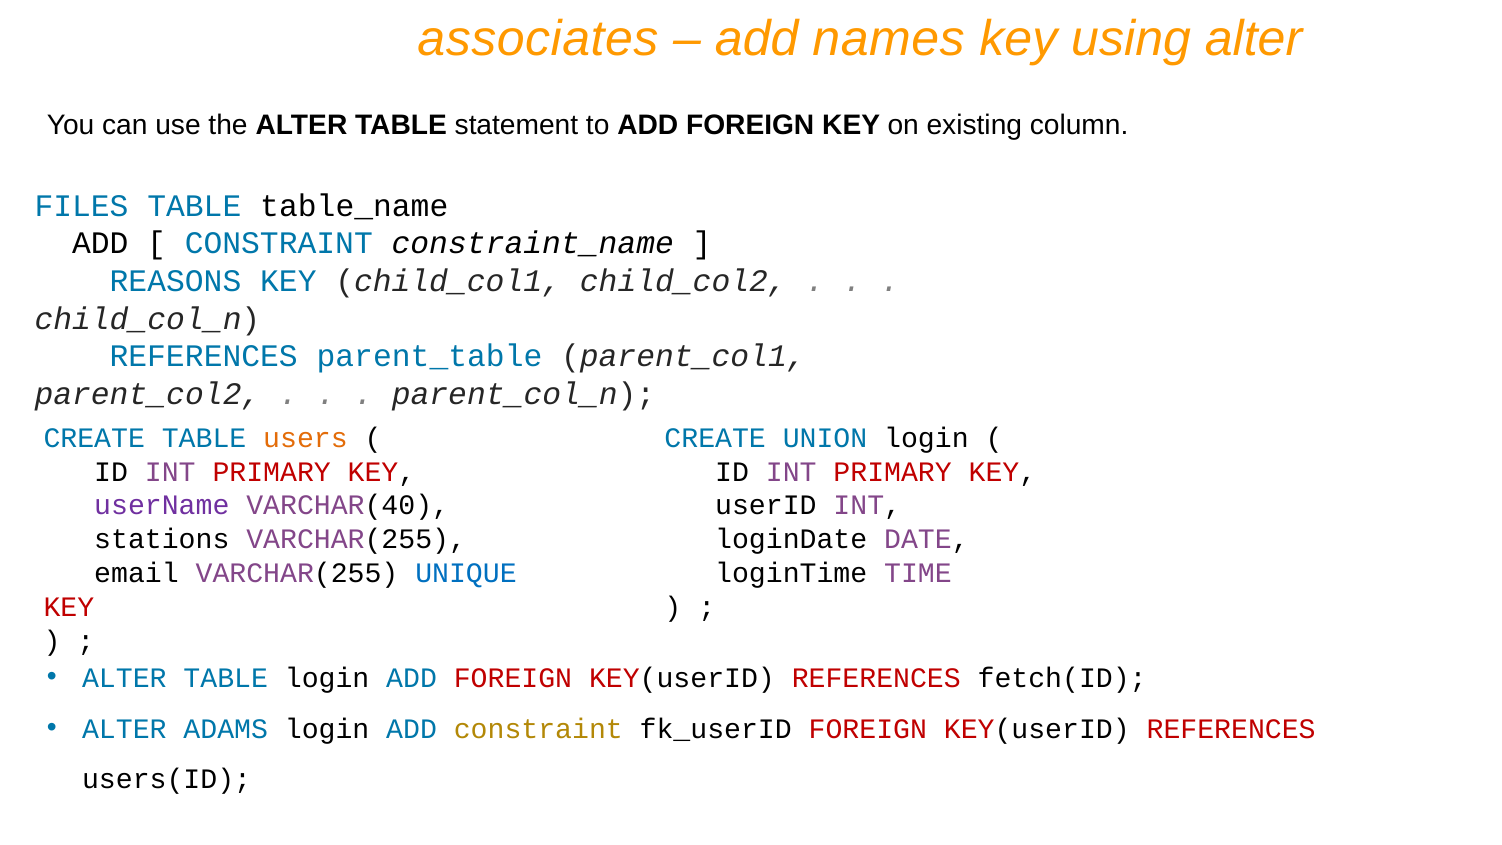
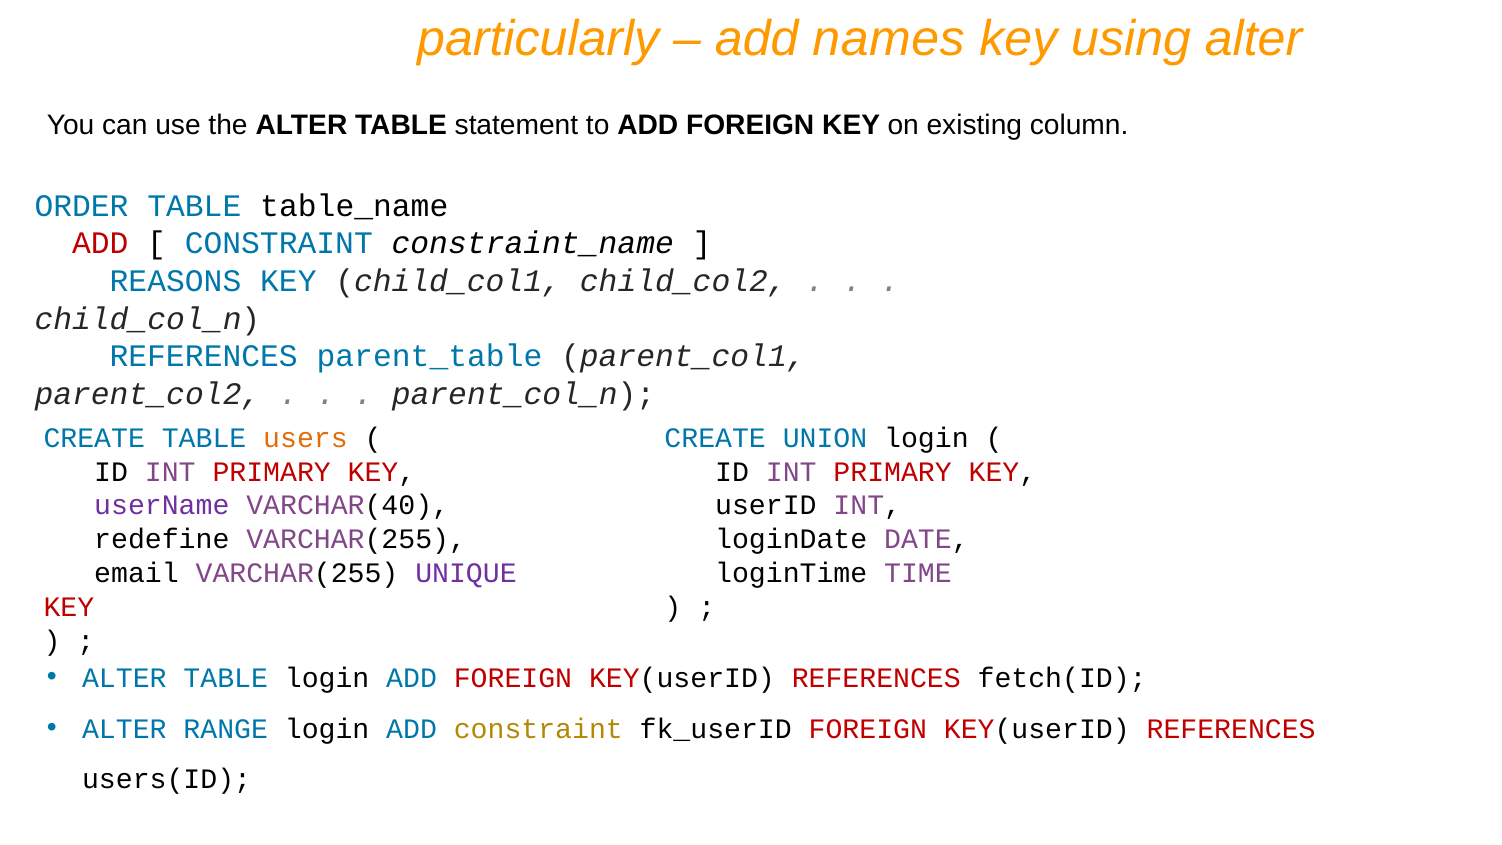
associates: associates -> particularly
FILES: FILES -> ORDER
ADD at (100, 244) colour: black -> red
stations: stations -> redefine
UNIQUE colour: blue -> purple
ADAMS: ADAMS -> RANGE
